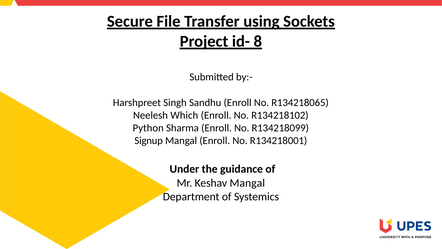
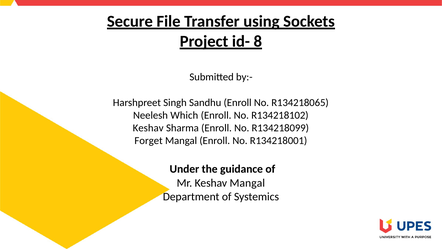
Python at (148, 128): Python -> Keshav
Signup: Signup -> Forget
